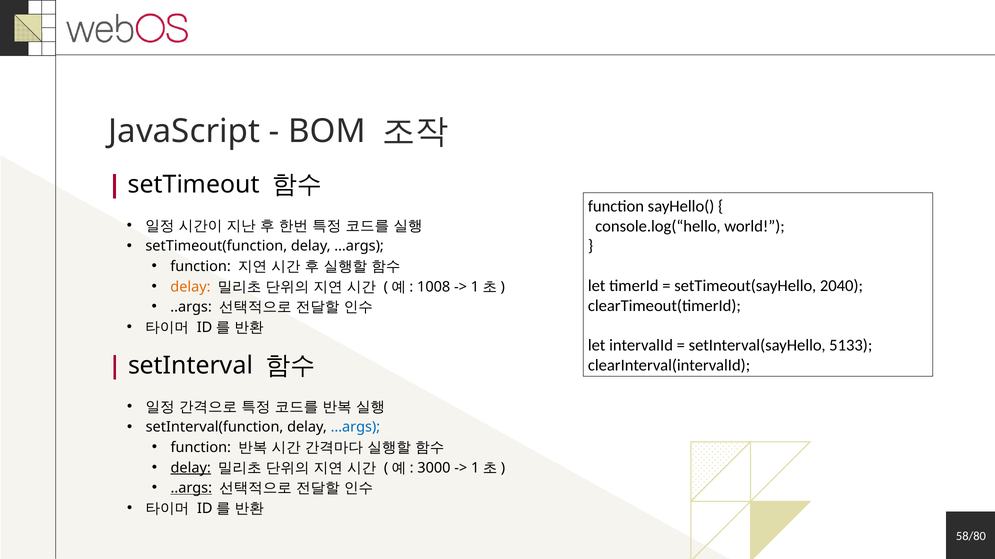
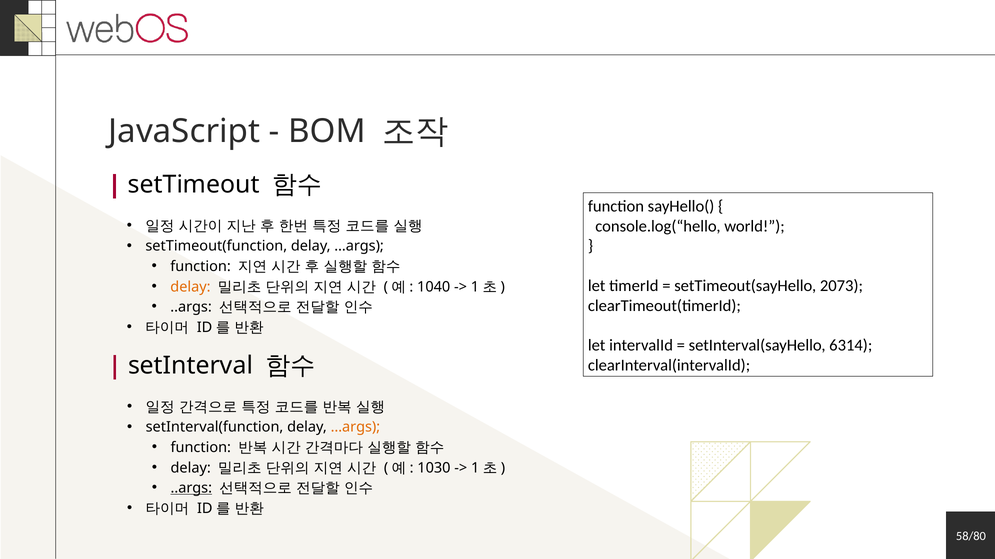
2040: 2040 -> 2073
1008: 1008 -> 1040
5133: 5133 -> 6314
…args at (355, 428) colour: blue -> orange
delay at (191, 468) underline: present -> none
3000: 3000 -> 1030
